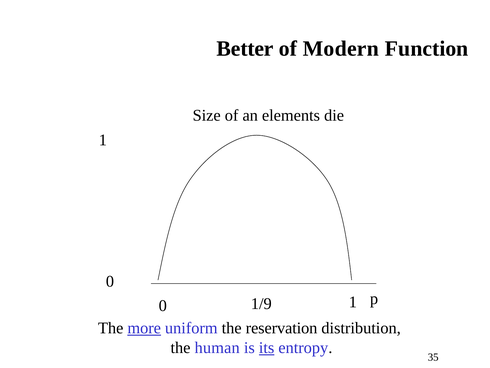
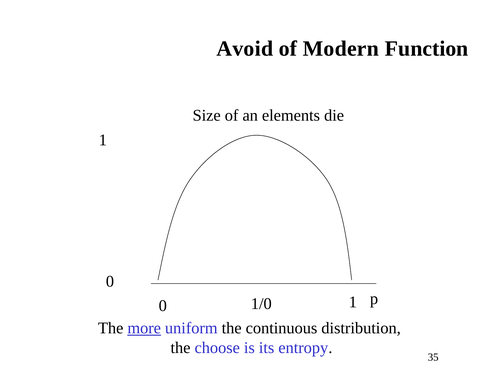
Better: Better -> Avoid
1/9: 1/9 -> 1/0
reservation: reservation -> continuous
human: human -> choose
its underline: present -> none
